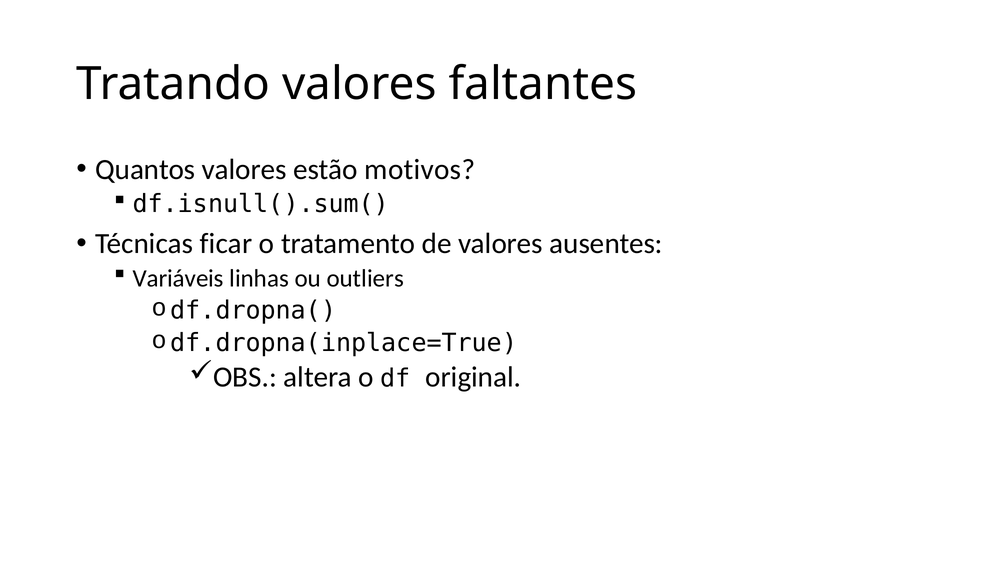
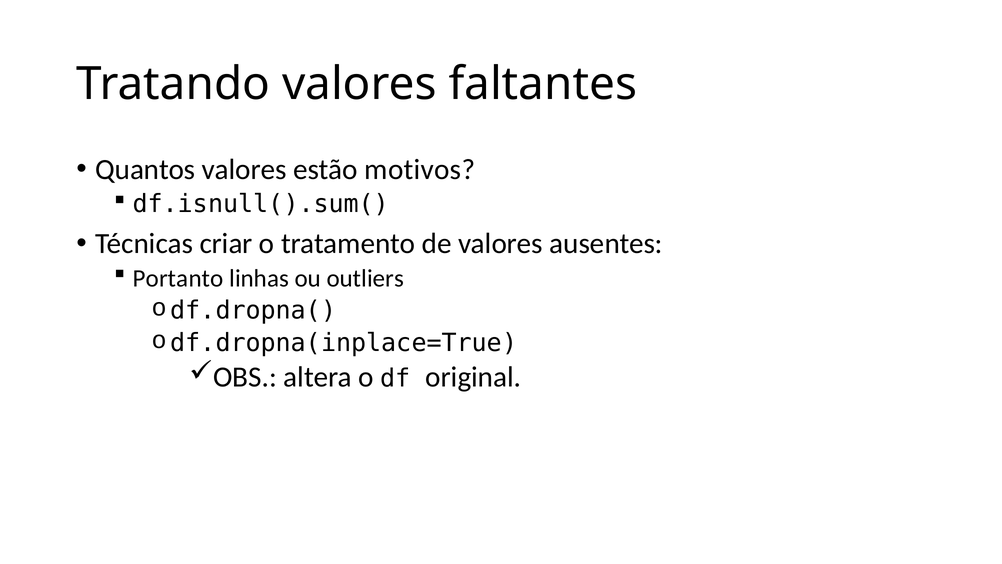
ficar: ficar -> criar
Variáveis: Variáveis -> Portanto
